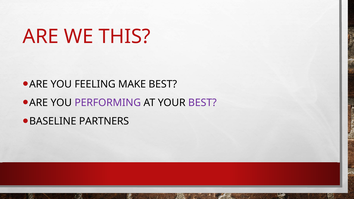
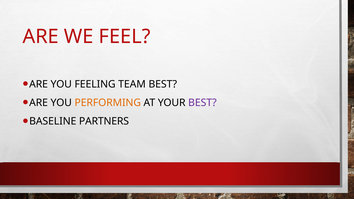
THIS: THIS -> FEEL
MAKE: MAKE -> TEAM
PERFORMING colour: purple -> orange
